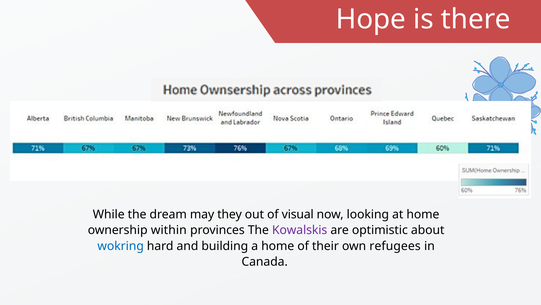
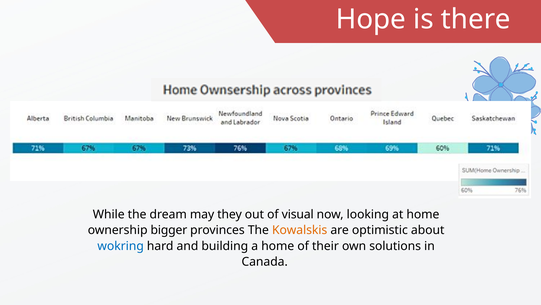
within: within -> bigger
Kowalskis colour: purple -> orange
refugees: refugees -> solutions
